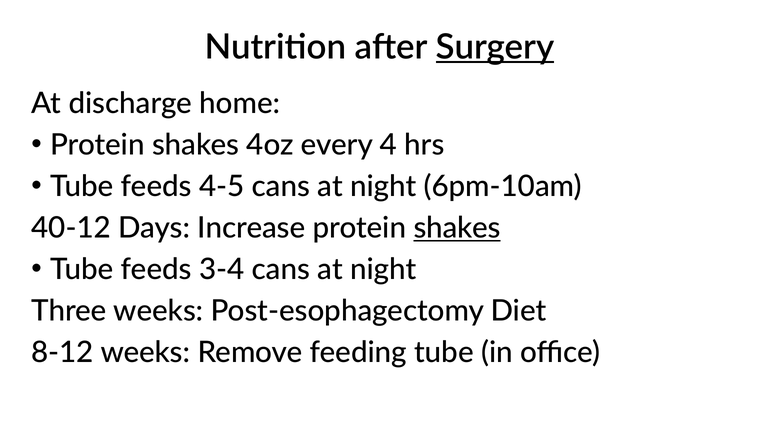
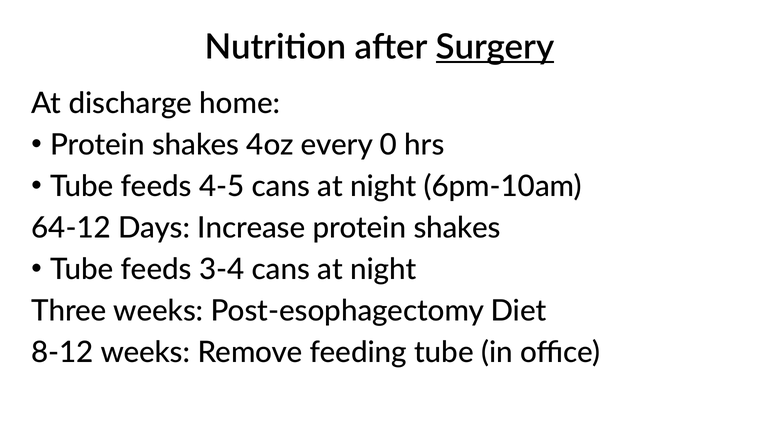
4: 4 -> 0
40-12: 40-12 -> 64-12
shakes at (457, 228) underline: present -> none
